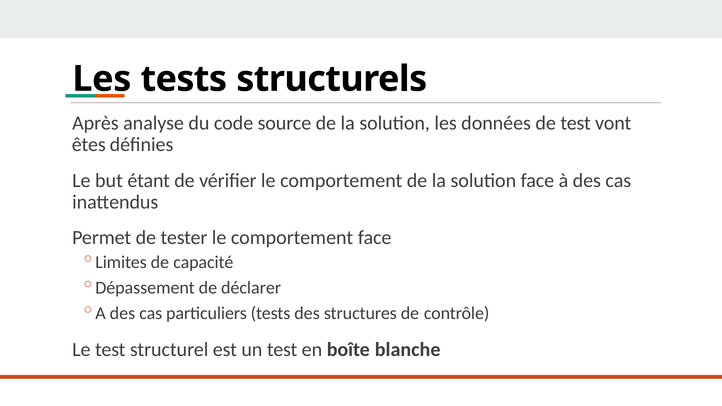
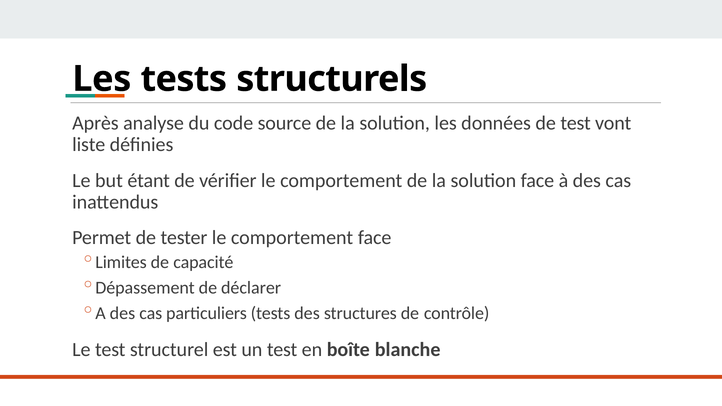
êtes: êtes -> liste
